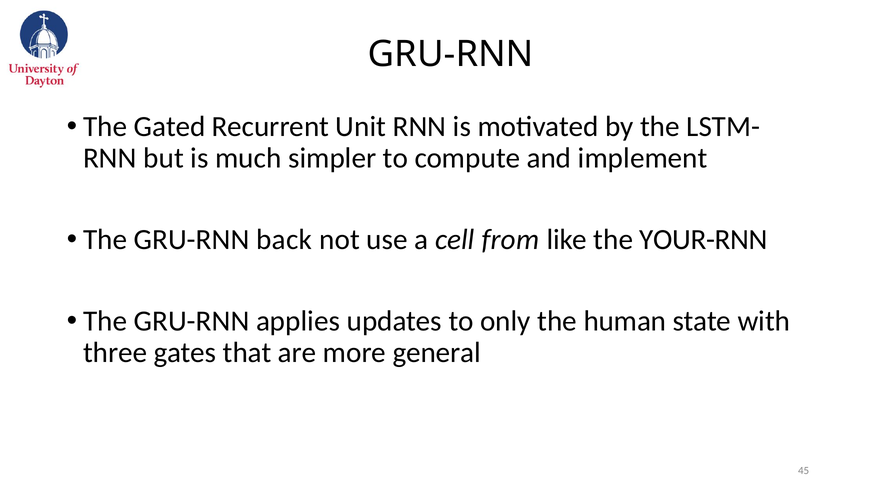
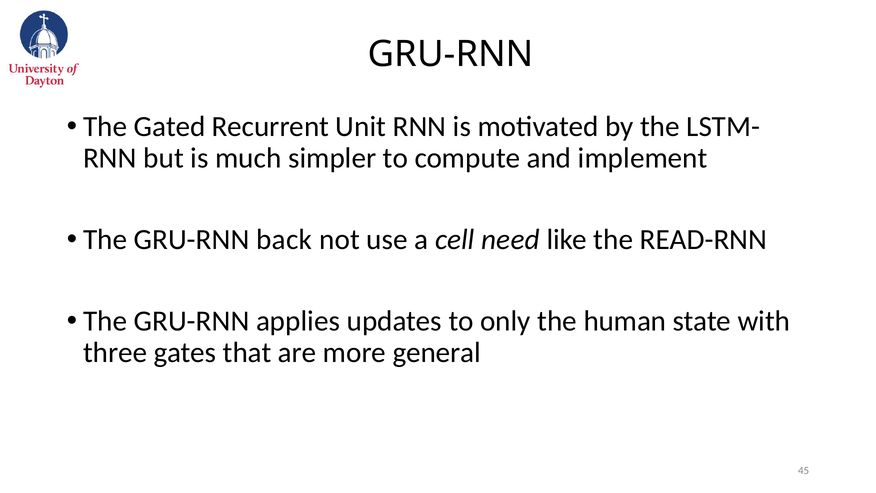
from: from -> need
YOUR-RNN: YOUR-RNN -> READ-RNN
